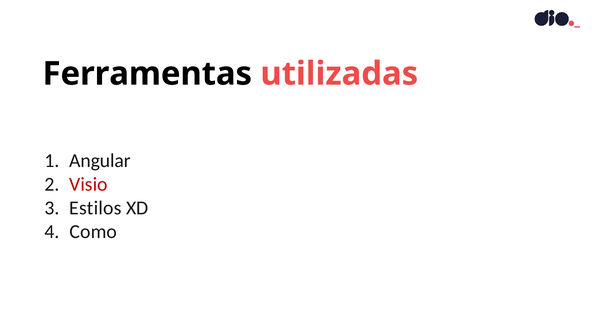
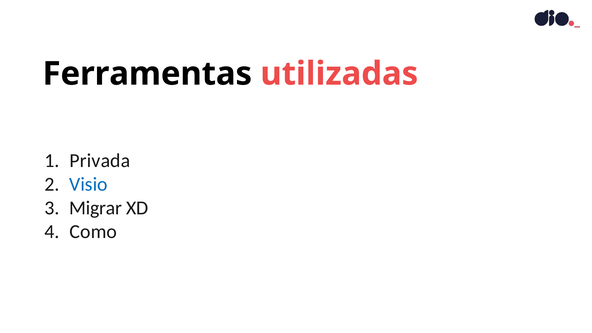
Angular: Angular -> Privada
Visio colour: red -> blue
Estilos: Estilos -> Migrar
